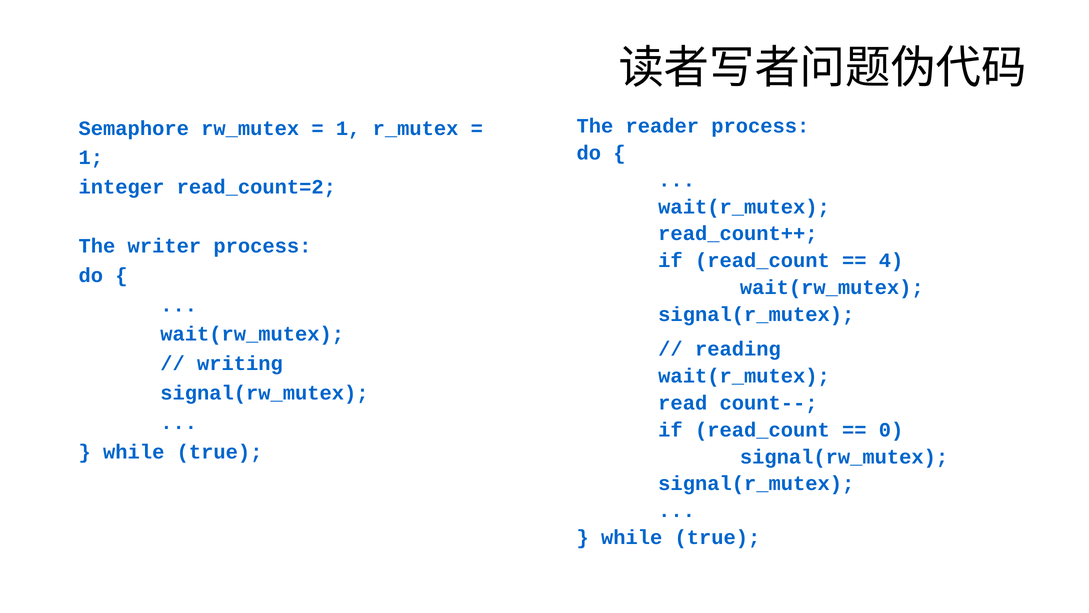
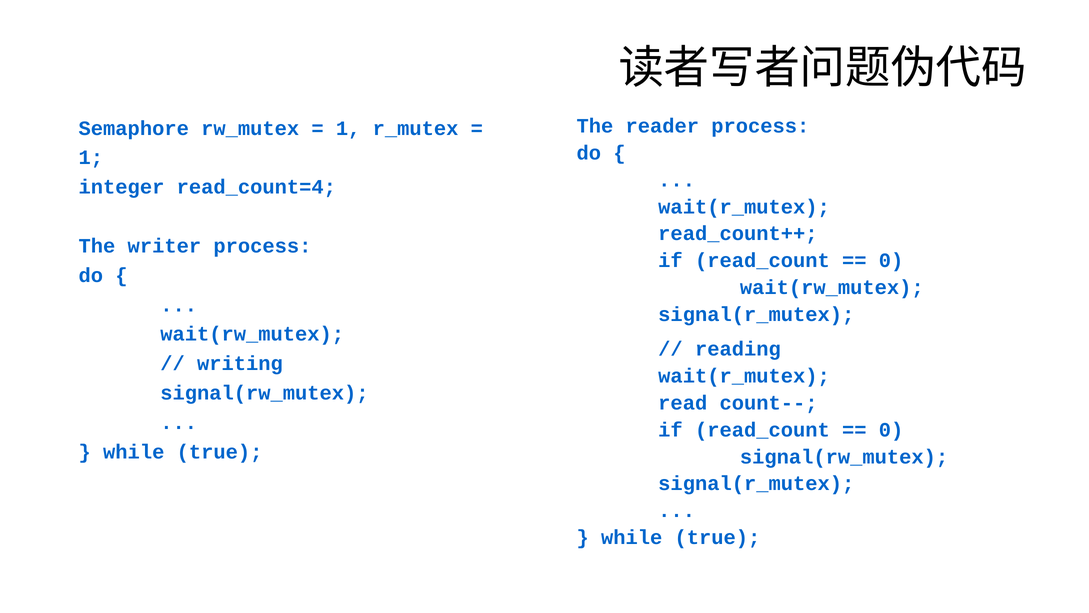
read_count=2: read_count=2 -> read_count=4
4 at (891, 261): 4 -> 0
